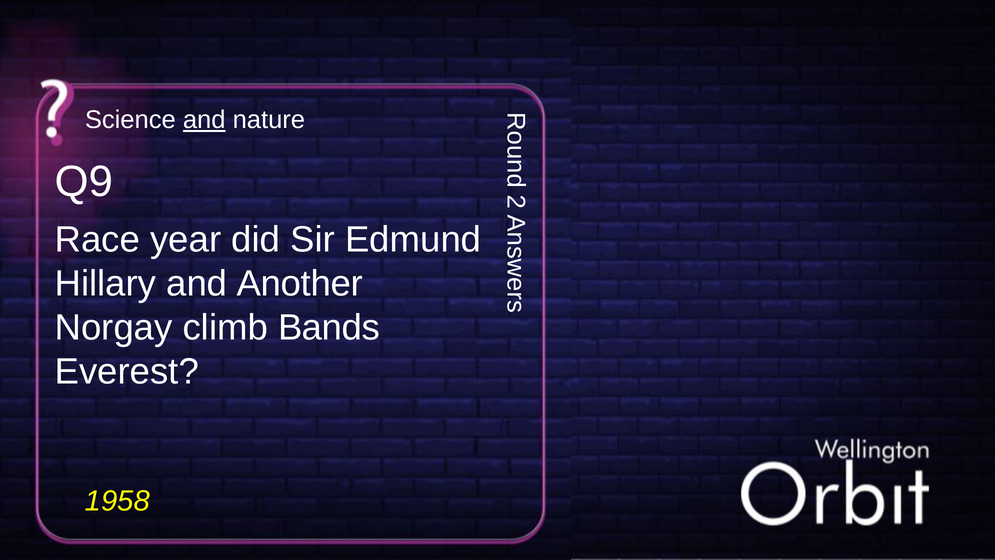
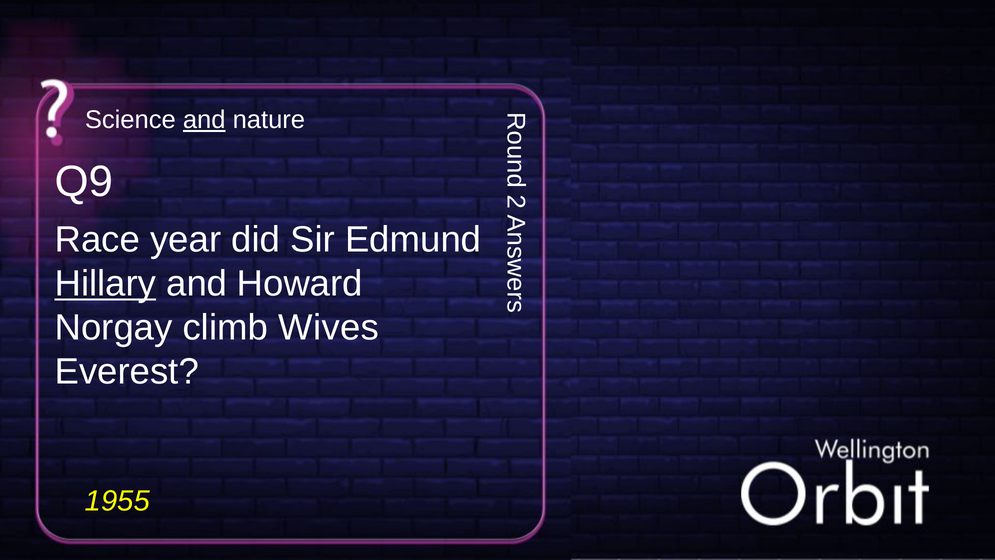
Hillary underline: none -> present
Another: Another -> Howard
Bands: Bands -> Wives
1958: 1958 -> 1955
